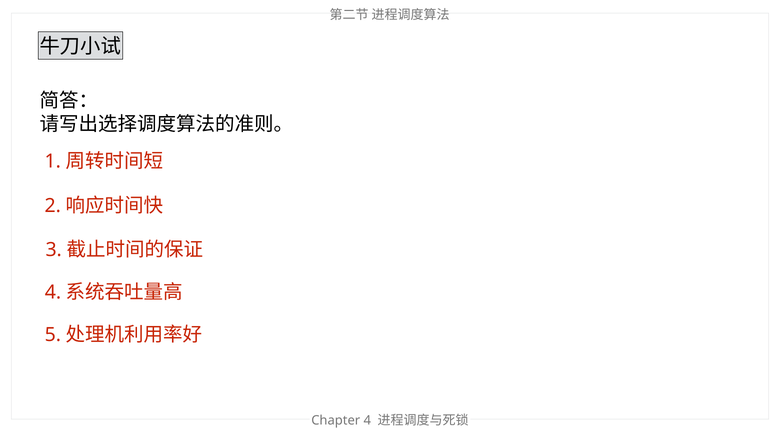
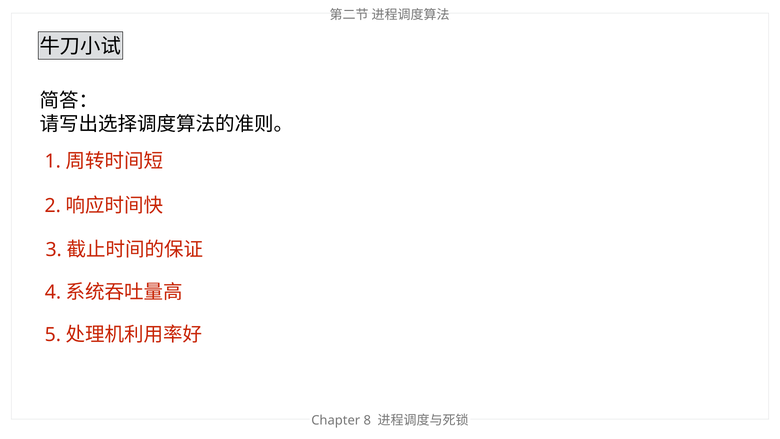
Chapter 4: 4 -> 8
